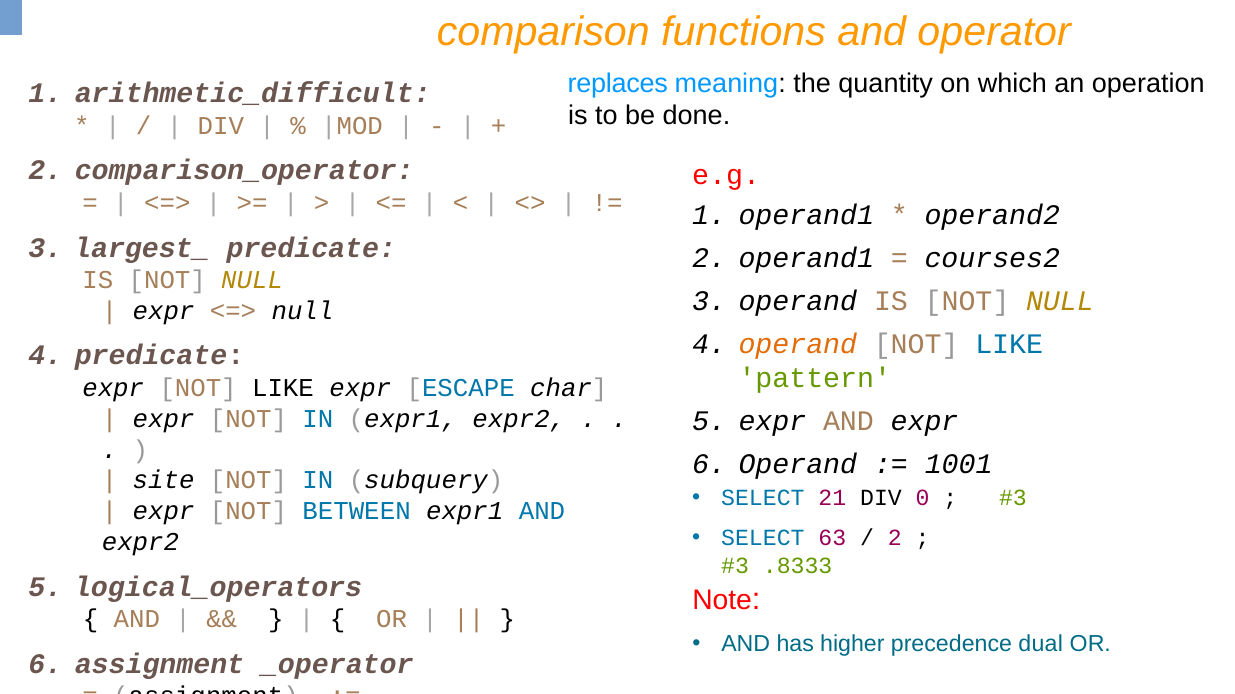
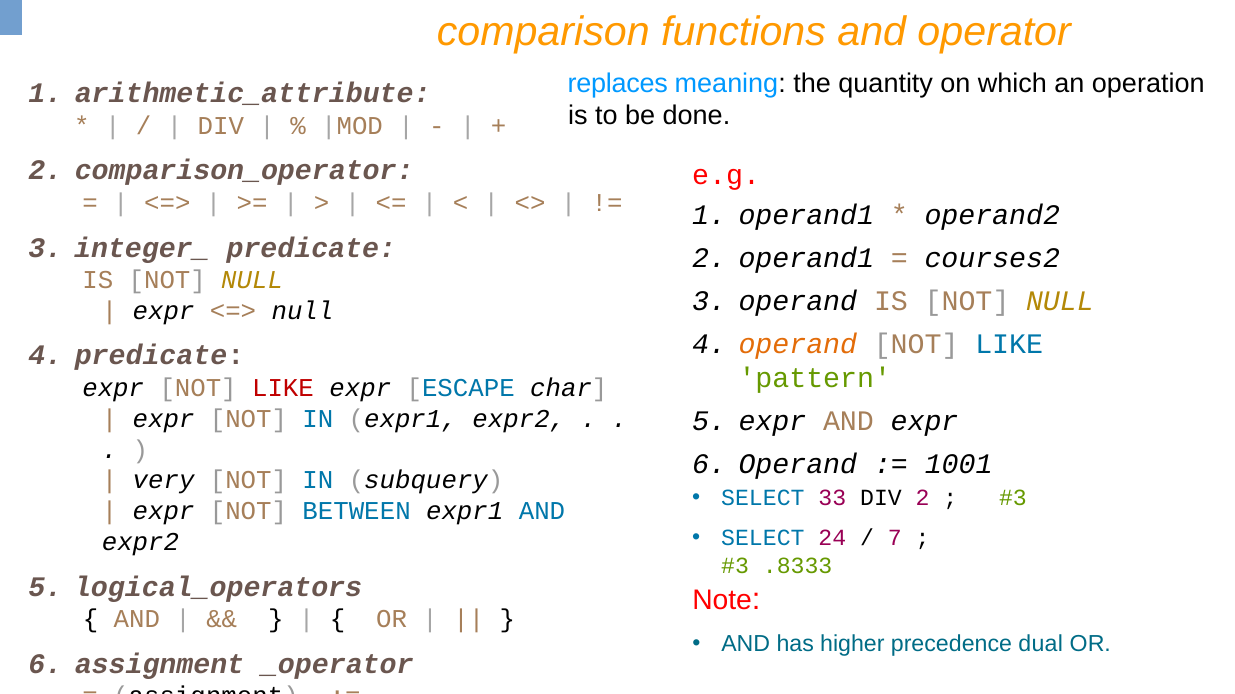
arithmetic_difficult: arithmetic_difficult -> arithmetic_attribute
largest_: largest_ -> integer_
LIKE at (283, 388) colour: black -> red
site: site -> very
21: 21 -> 33
DIV 0: 0 -> 2
63: 63 -> 24
2 at (895, 539): 2 -> 7
